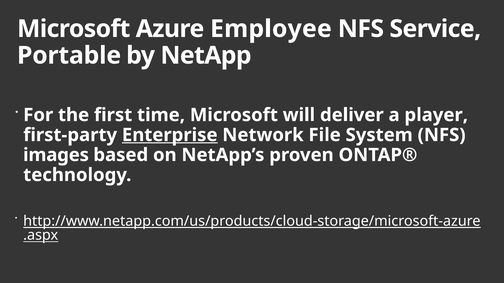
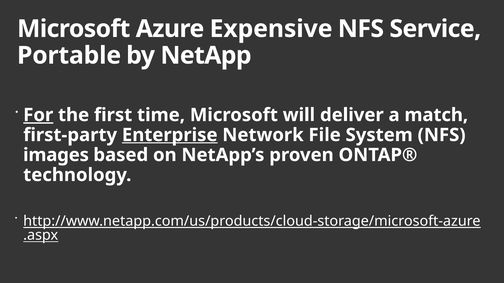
Employee: Employee -> Expensive
For underline: none -> present
player: player -> match
